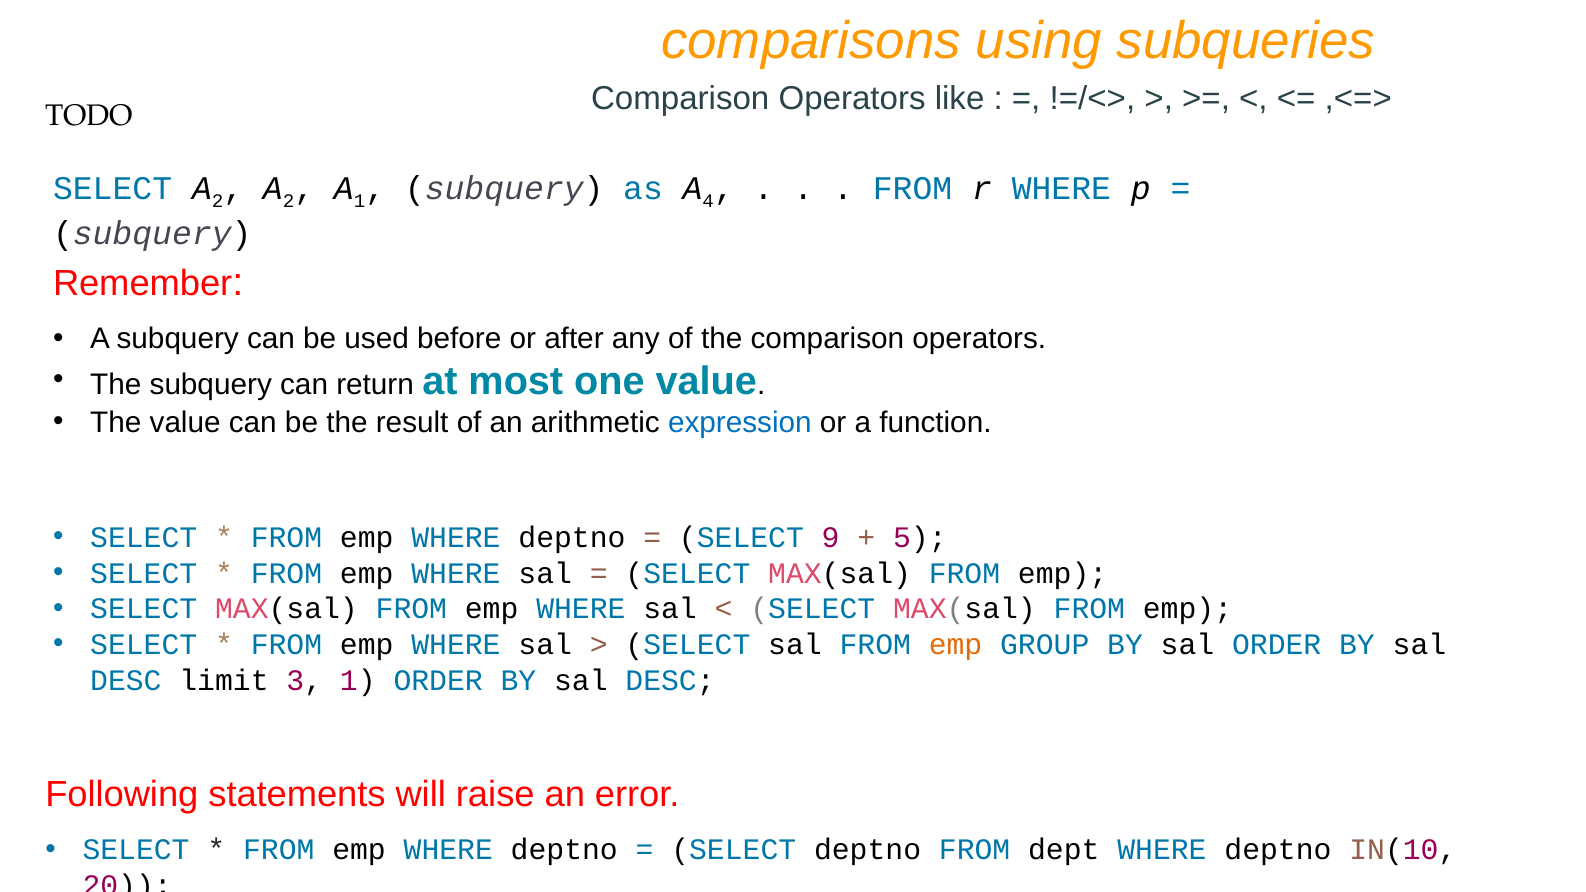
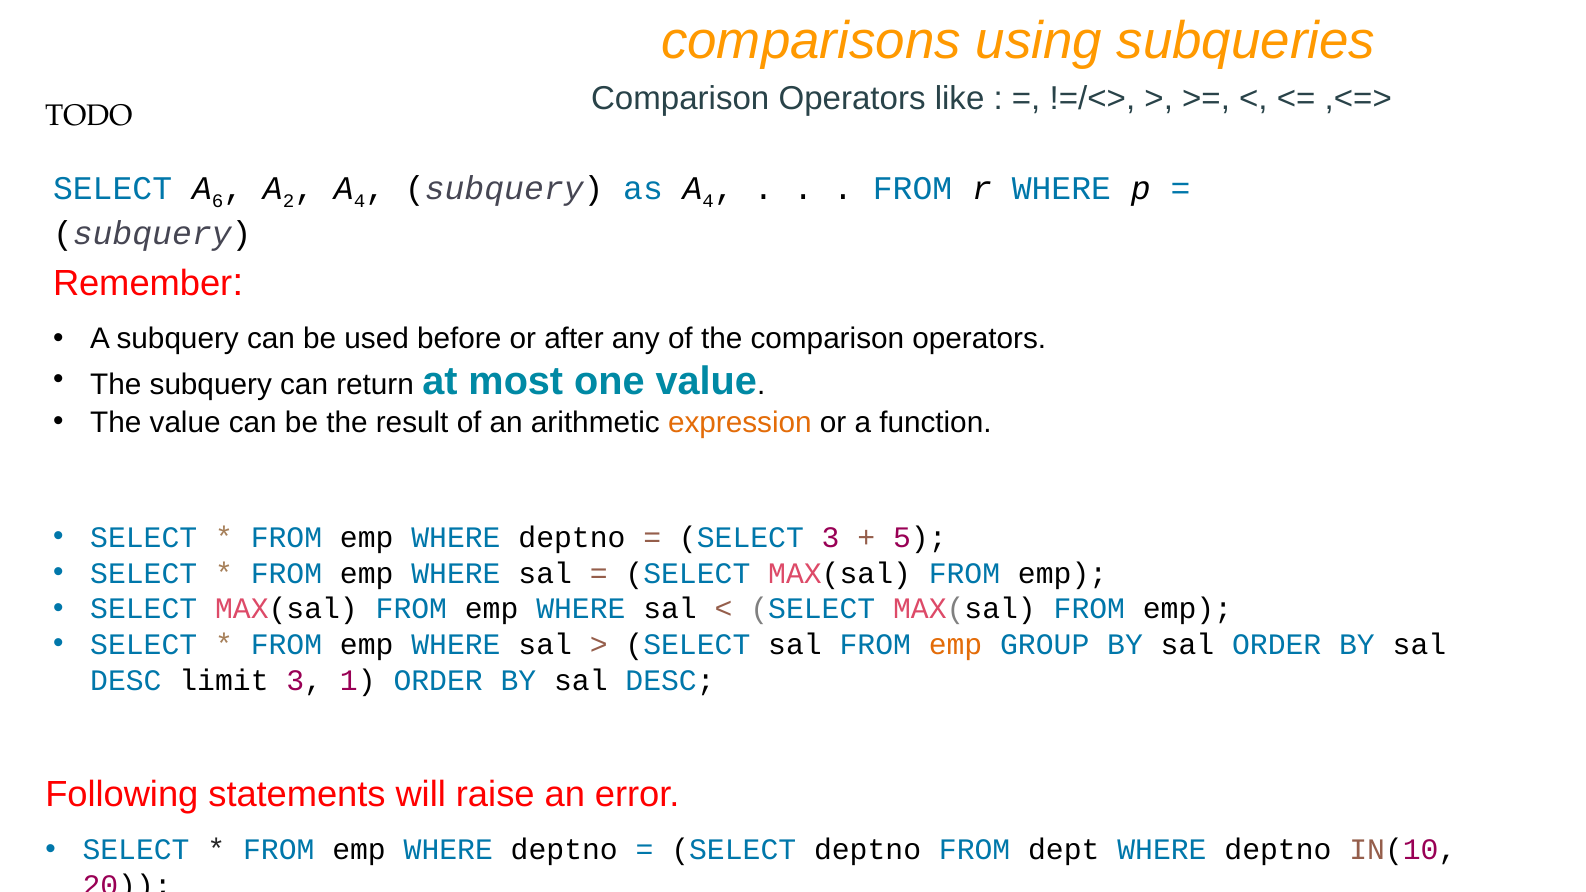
SELECT A 2: 2 -> 6
1 at (360, 201): 1 -> 4
expression colour: blue -> orange
SELECT 9: 9 -> 3
